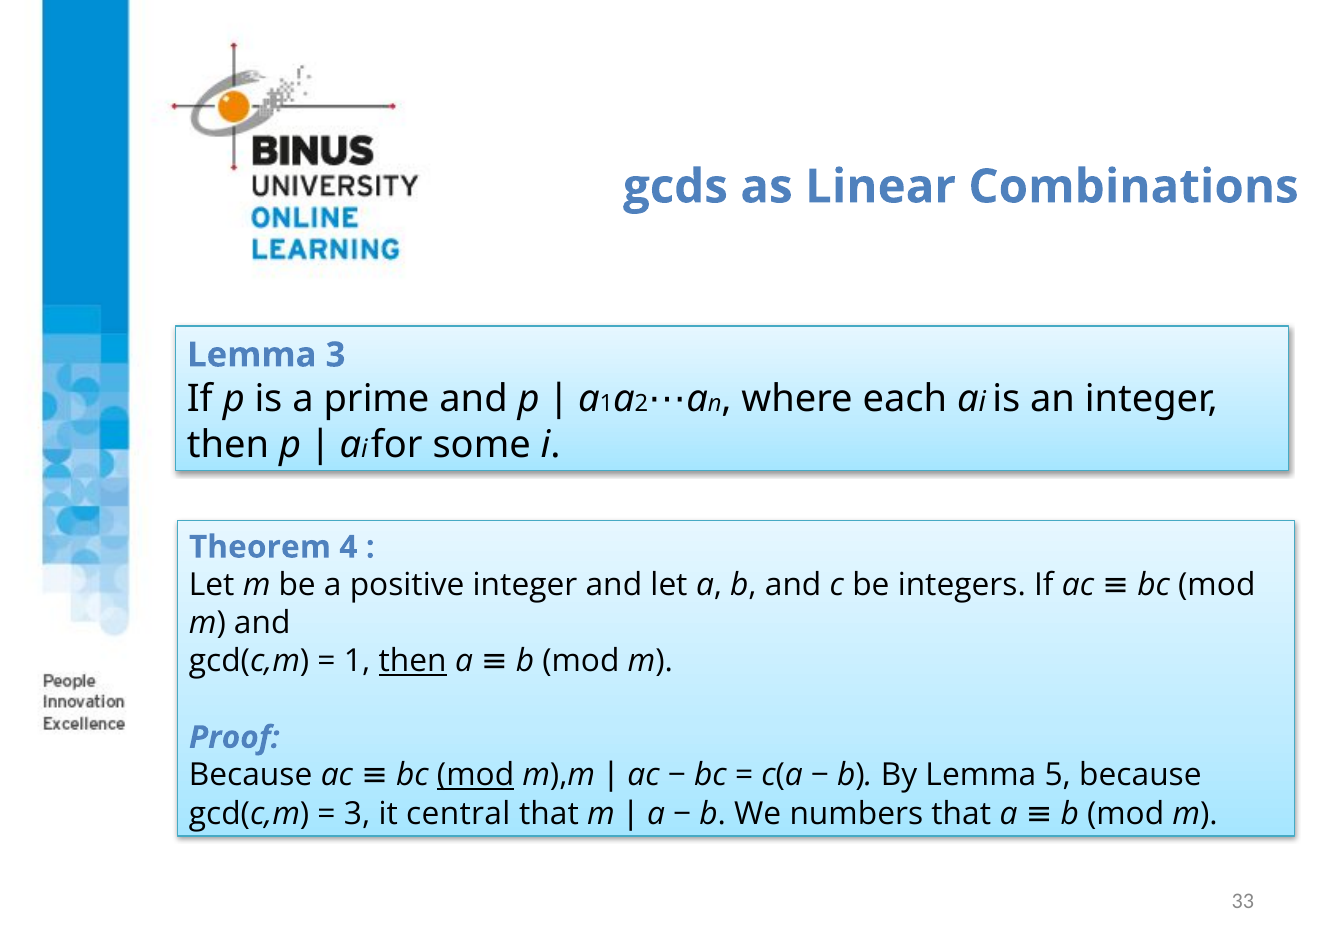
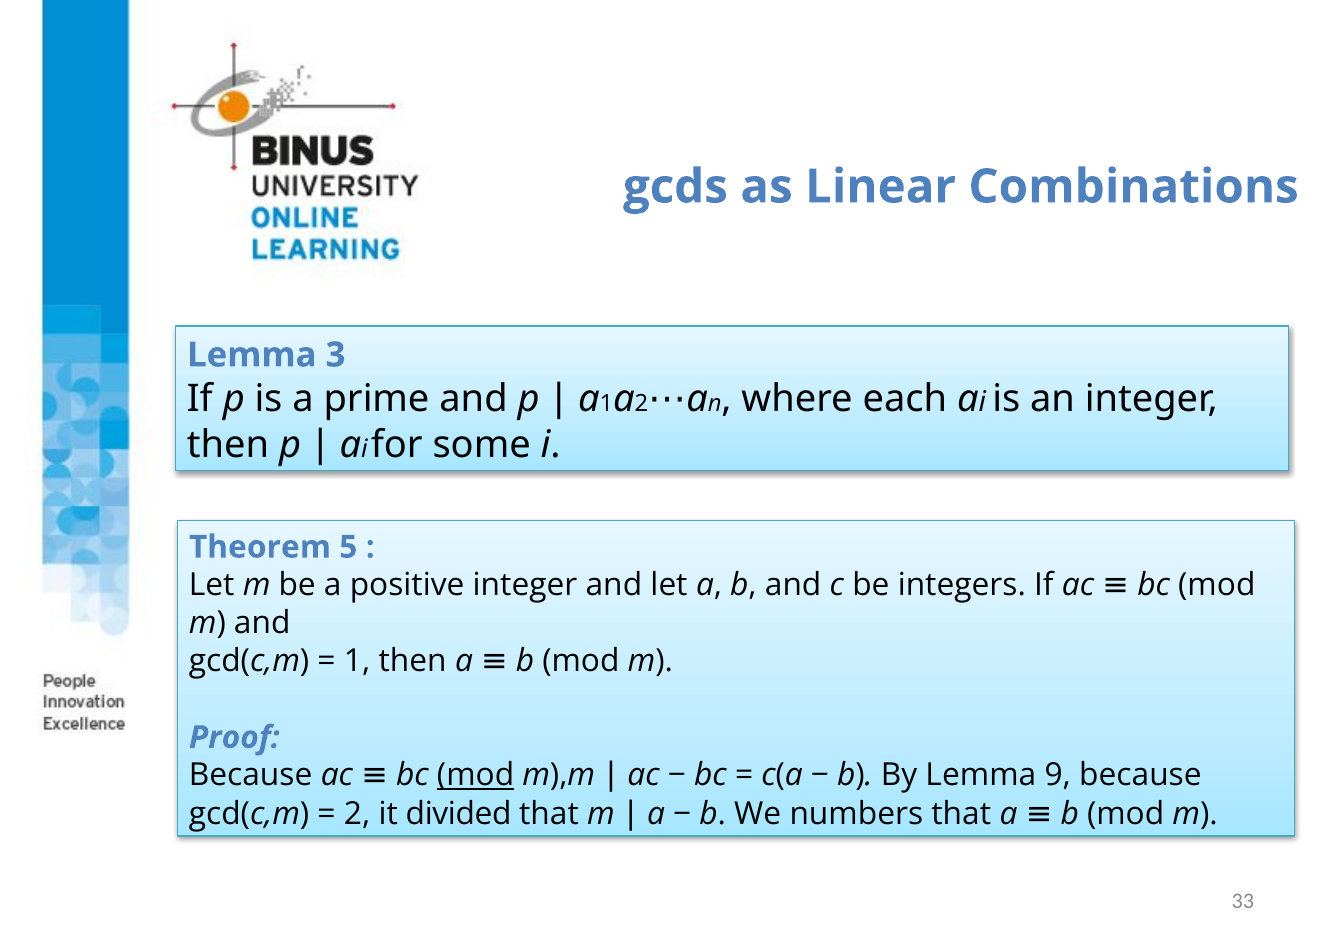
4: 4 -> 5
then at (413, 661) underline: present -> none
5: 5 -> 9
3 at (357, 813): 3 -> 2
central: central -> divided
